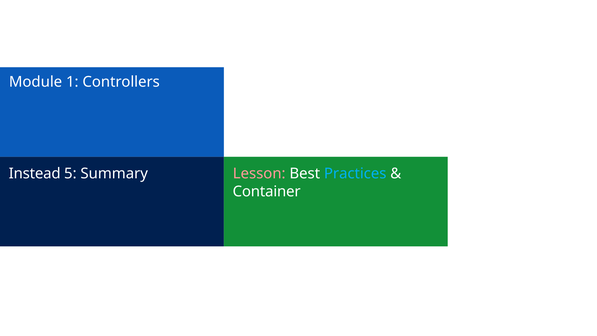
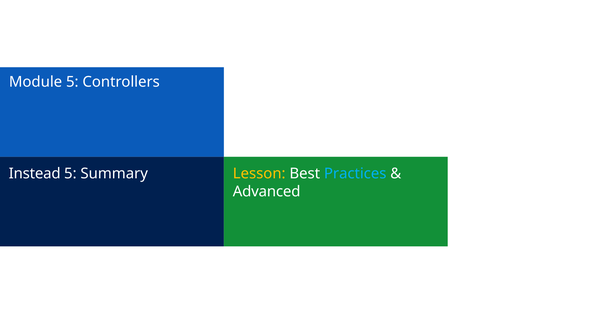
Module 1: 1 -> 5
Lesson colour: pink -> yellow
Container: Container -> Advanced
